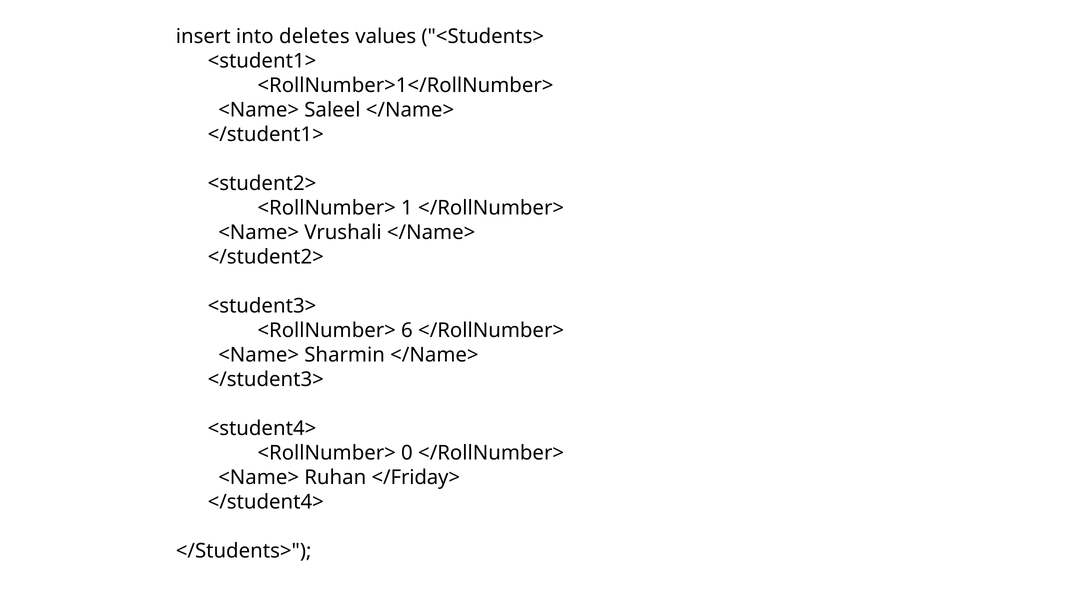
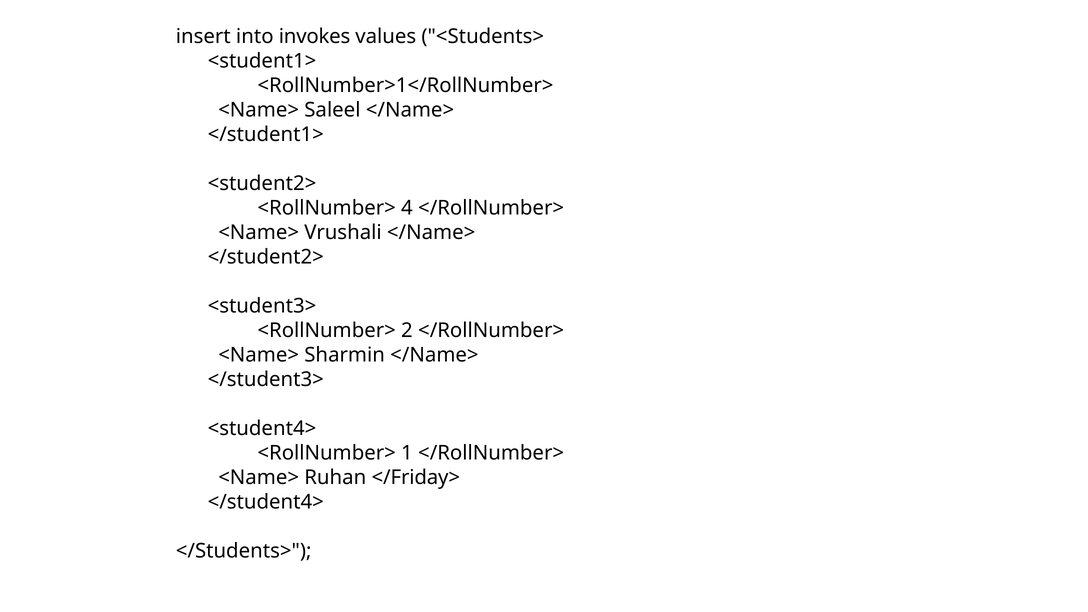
deletes: deletes -> invokes
1: 1 -> 4
6: 6 -> 2
0: 0 -> 1
